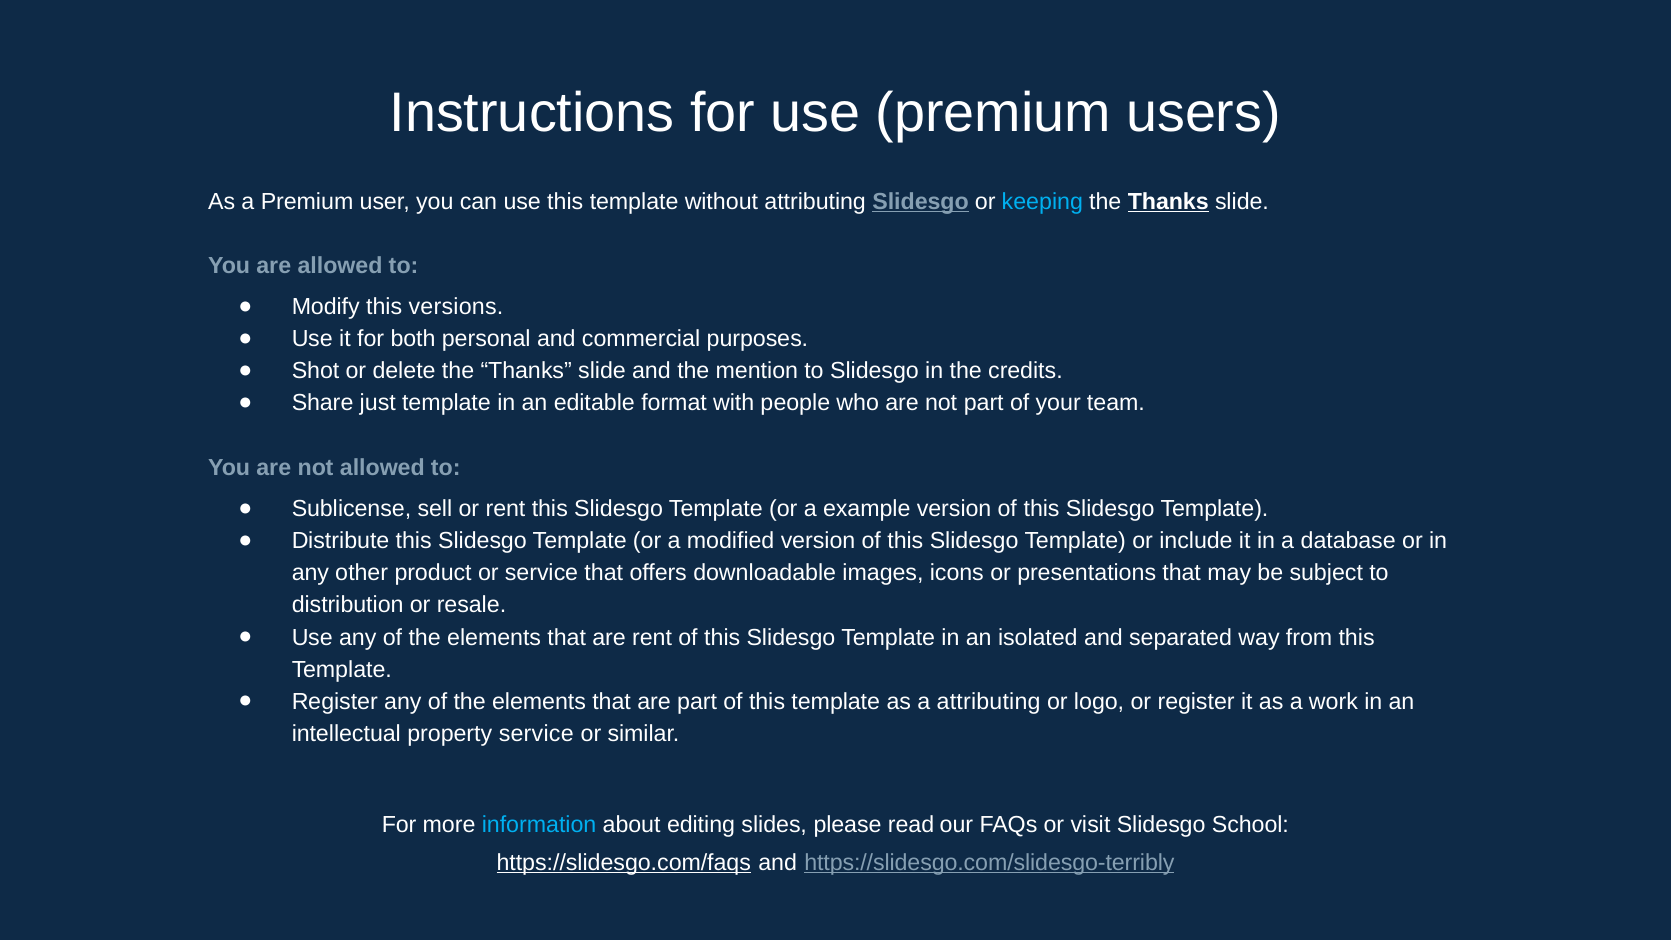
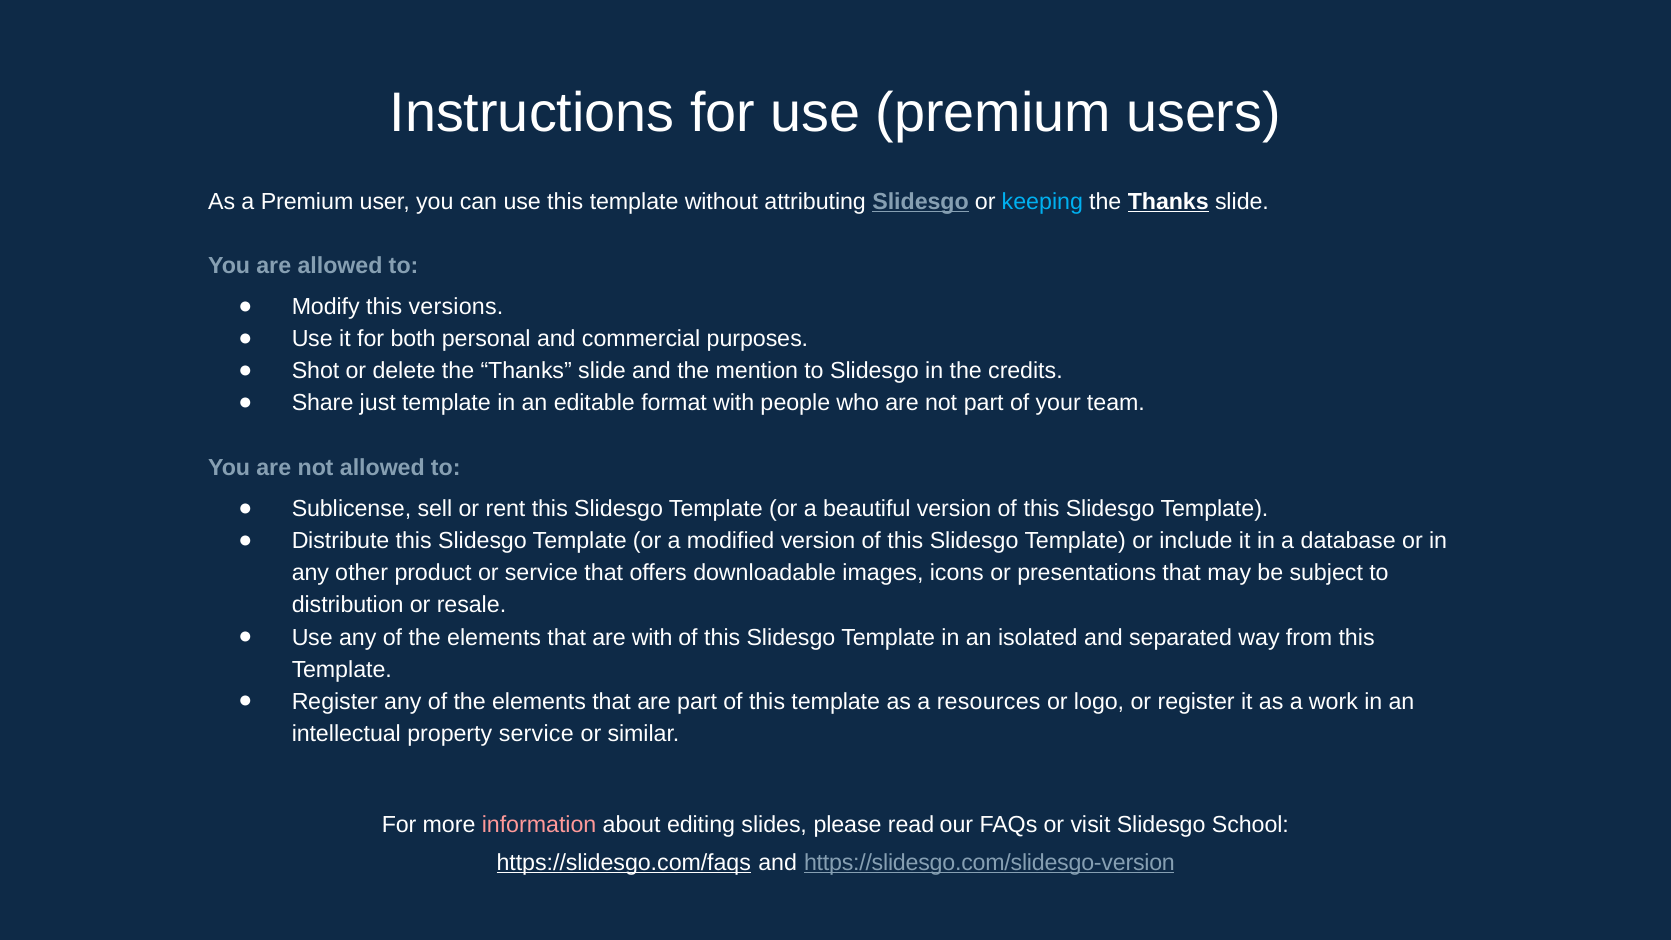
example: example -> beautiful
are rent: rent -> with
a attributing: attributing -> resources
information colour: light blue -> pink
https://slidesgo.com/slidesgo-terribly: https://slidesgo.com/slidesgo-terribly -> https://slidesgo.com/slidesgo-version
